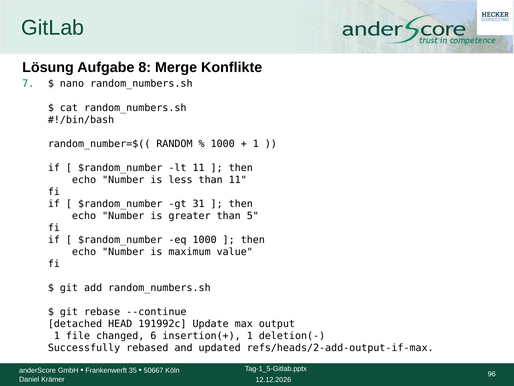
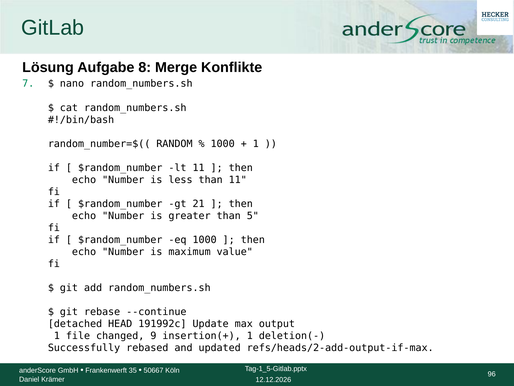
31: 31 -> 21
6: 6 -> 9
